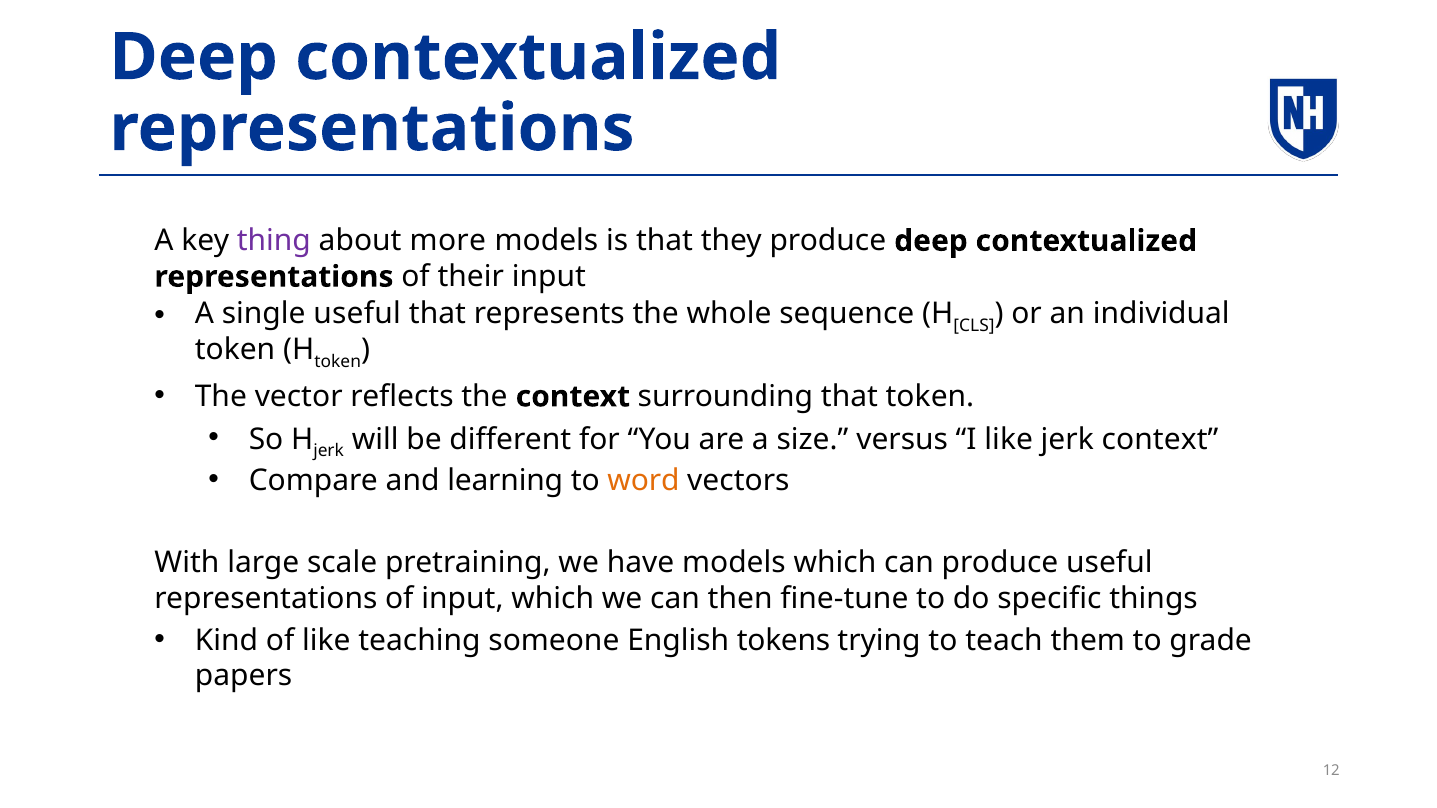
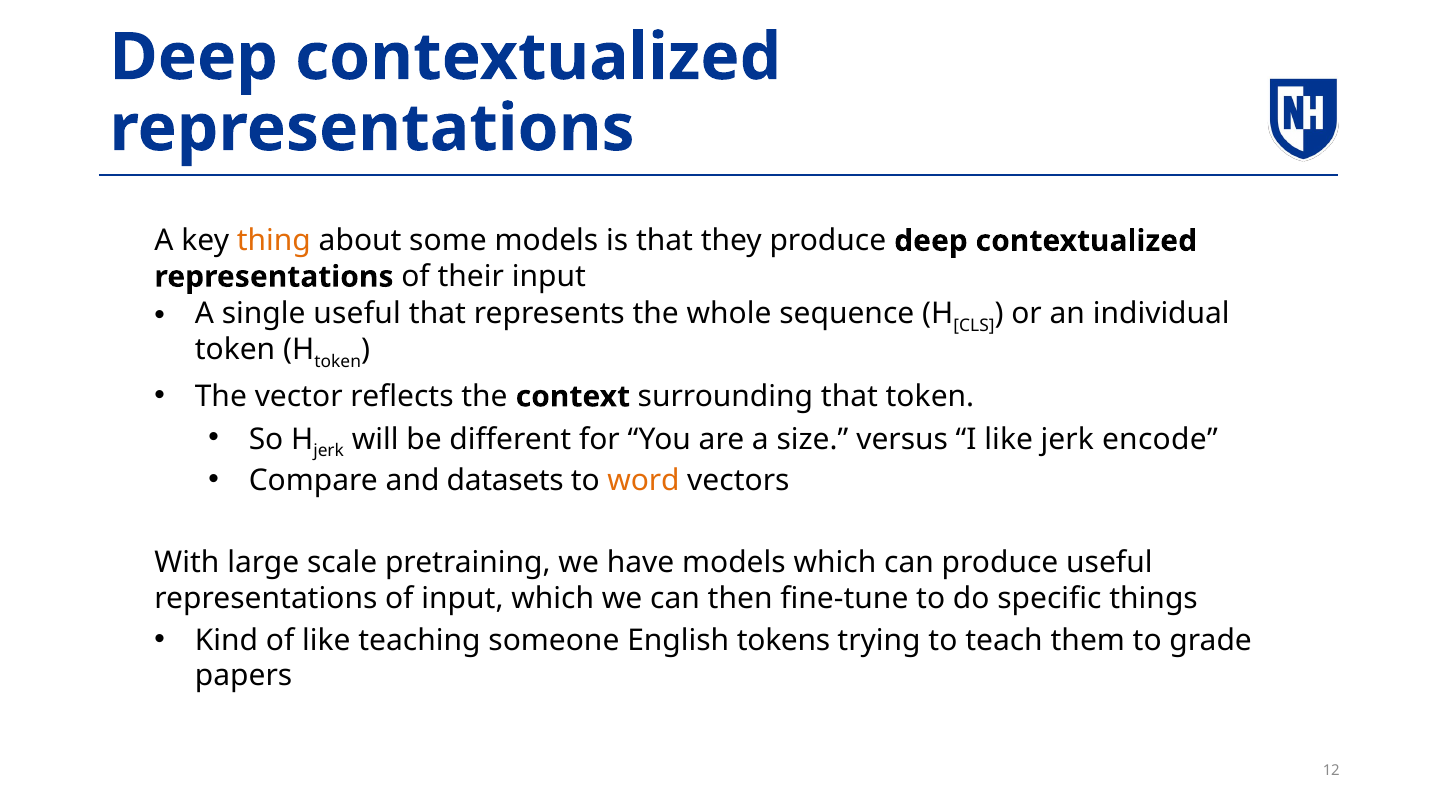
thing colour: purple -> orange
more: more -> some
jerk context: context -> encode
learning: learning -> datasets
